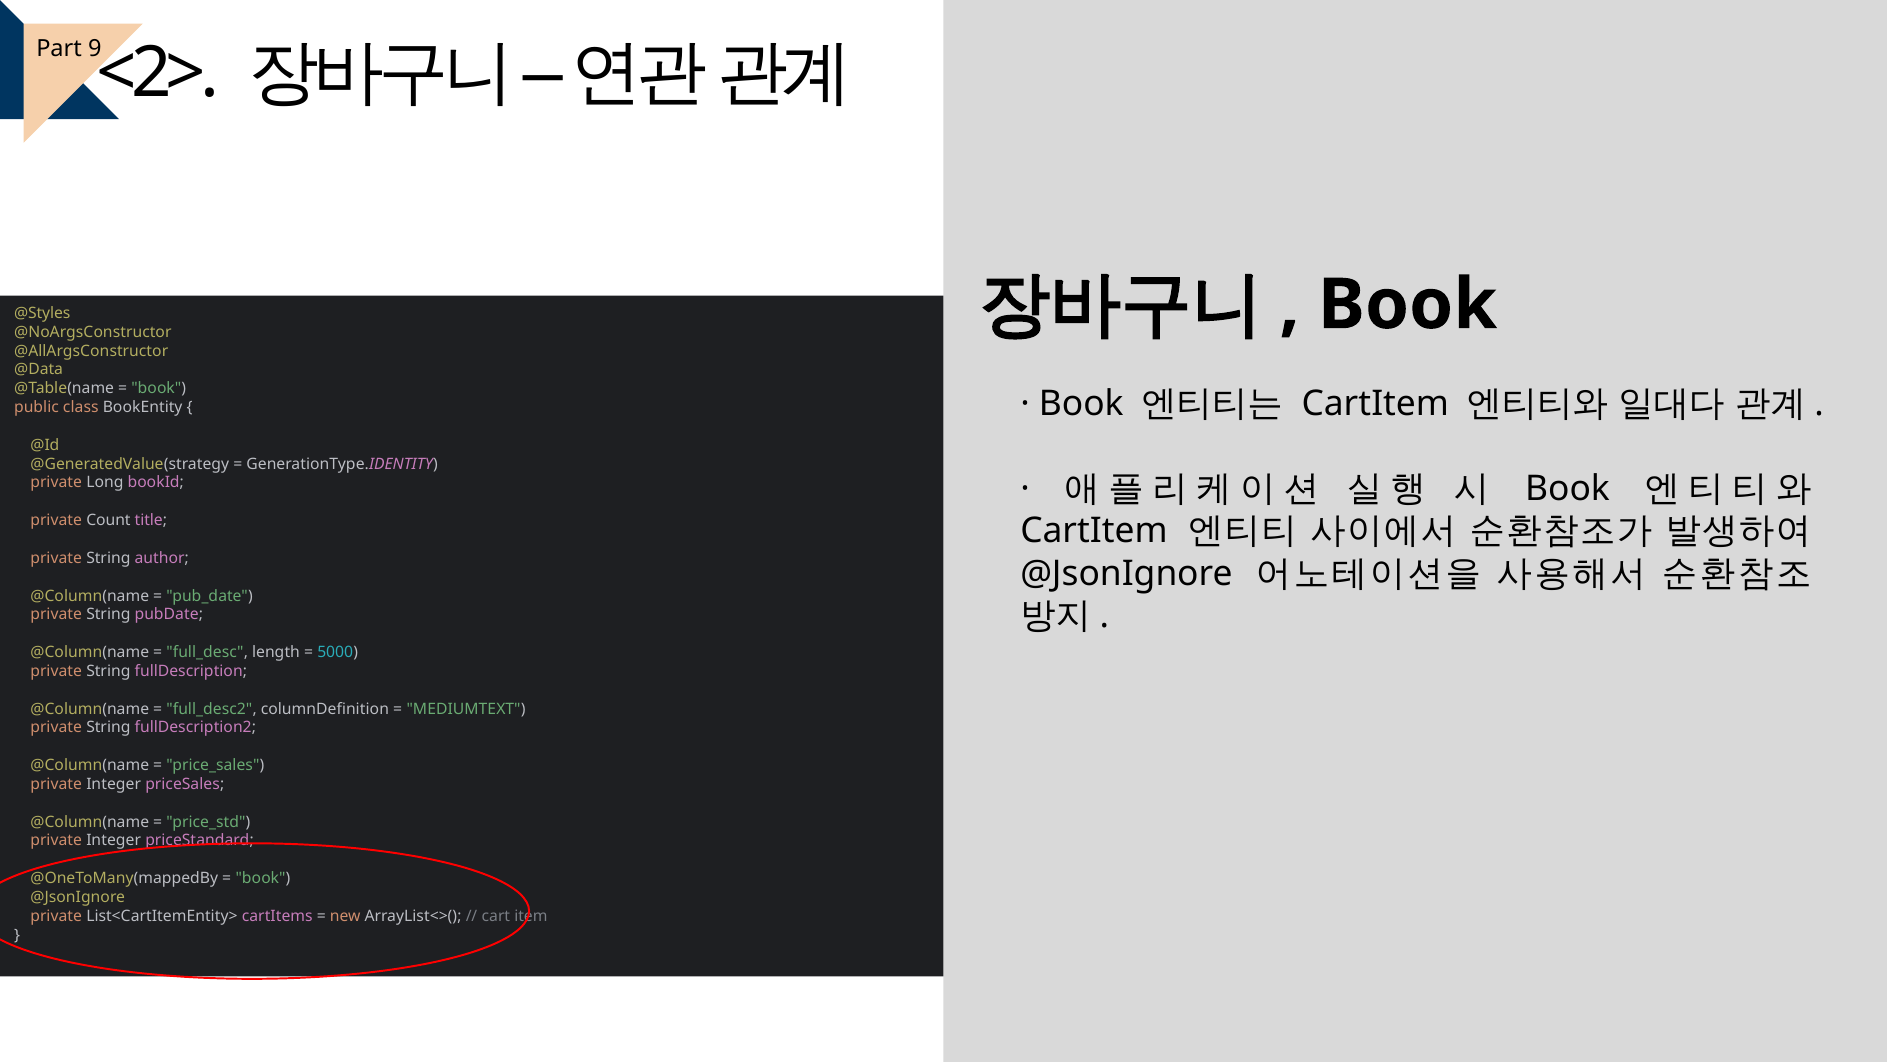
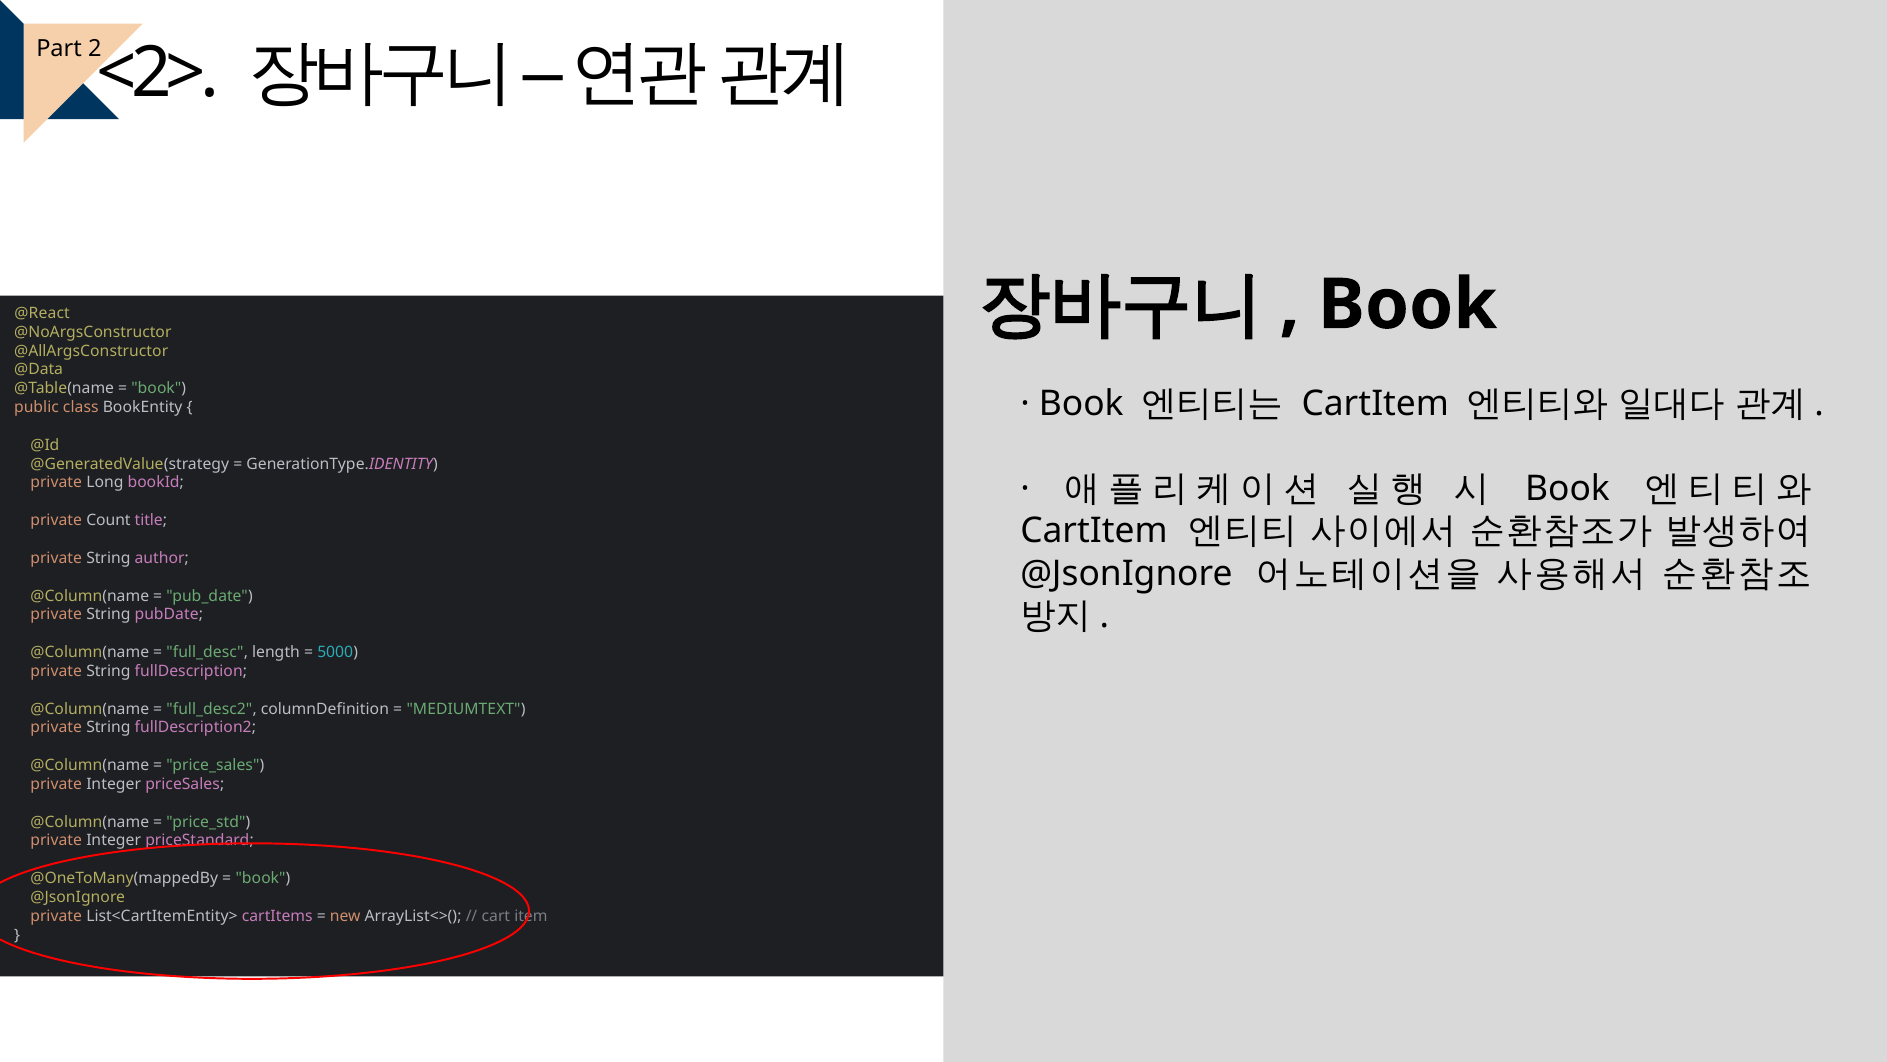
9: 9 -> 2
@Styles: @Styles -> @React
